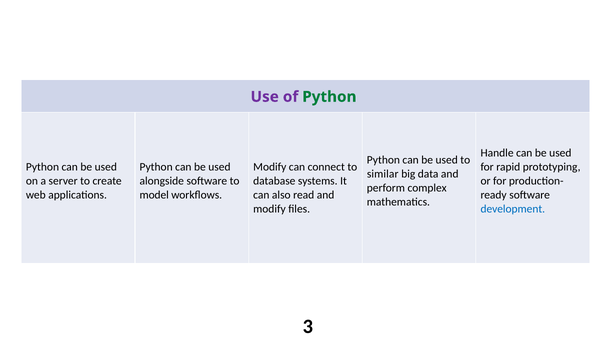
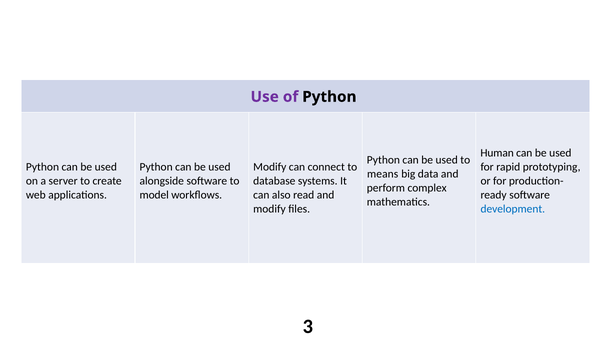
Python at (329, 97) colour: green -> black
Handle: Handle -> Human
similar: similar -> means
